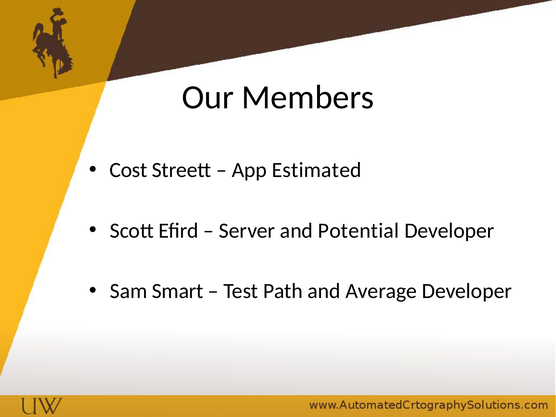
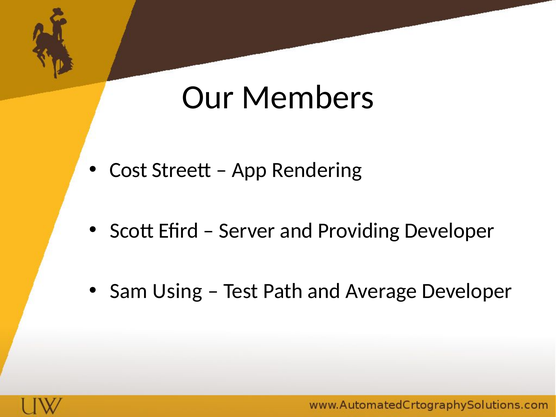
Estimated: Estimated -> Rendering
Potential: Potential -> Providing
Smart: Smart -> Using
